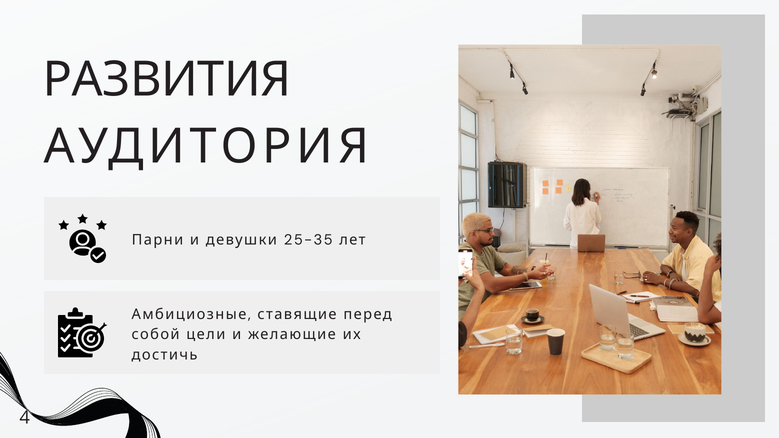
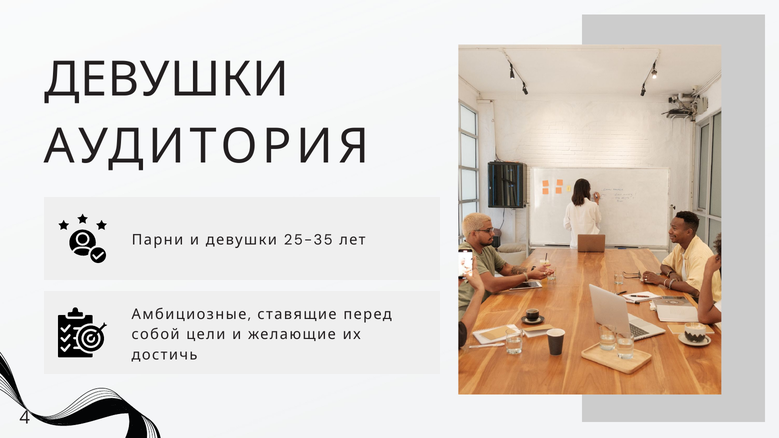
РАЗВИТИЯ at (167, 80): РАЗВИТИЯ -> ДЕВУШКИ
